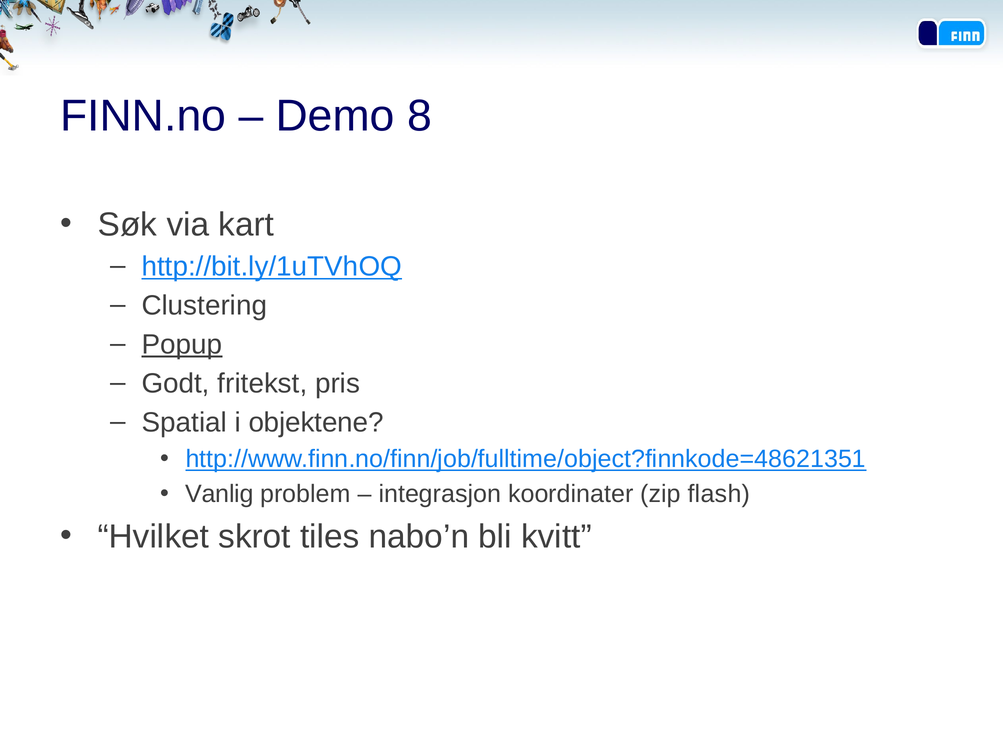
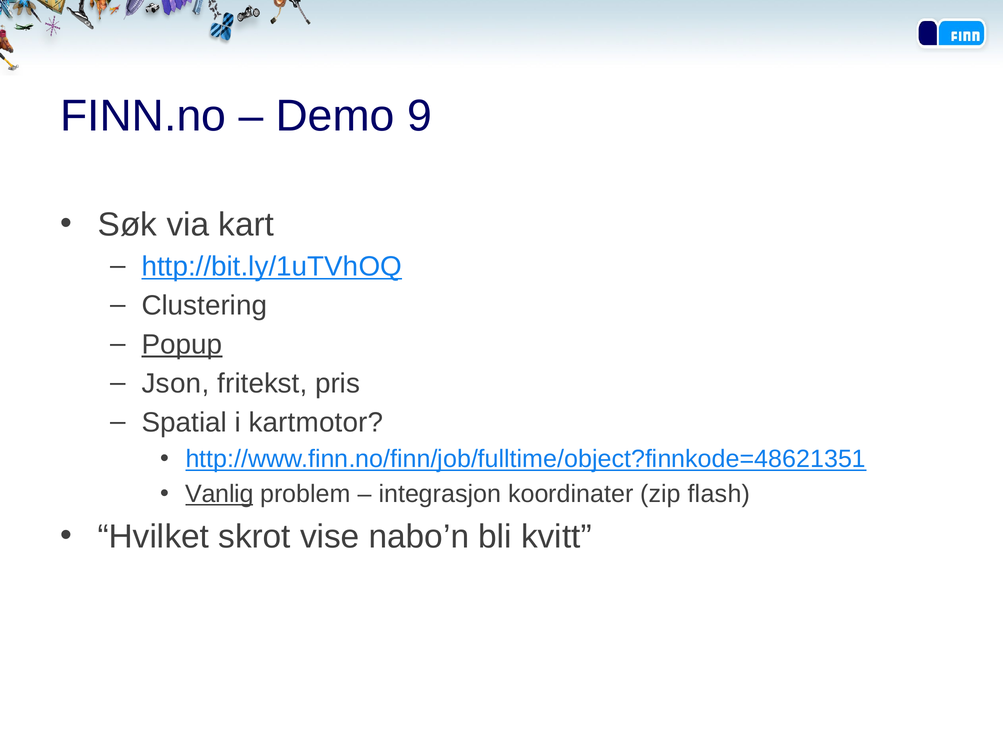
8: 8 -> 9
Godt: Godt -> Json
objektene: objektene -> kartmotor
Vanlig underline: none -> present
tiles: tiles -> vise
